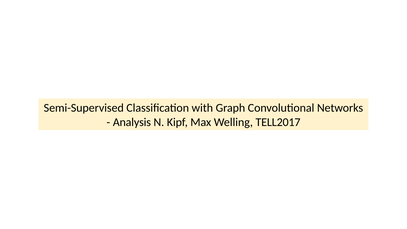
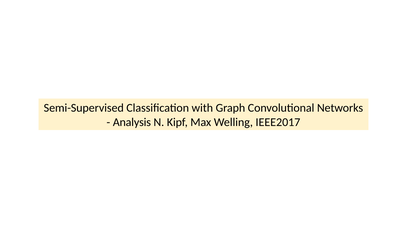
TELL2017: TELL2017 -> IEEE2017
